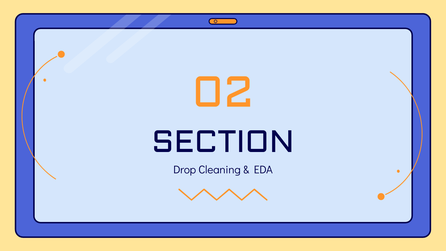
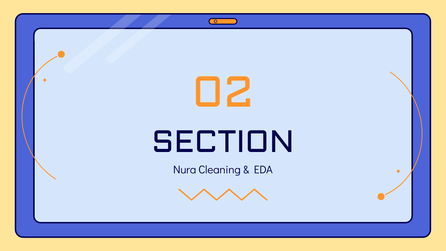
Drop: Drop -> Nura
